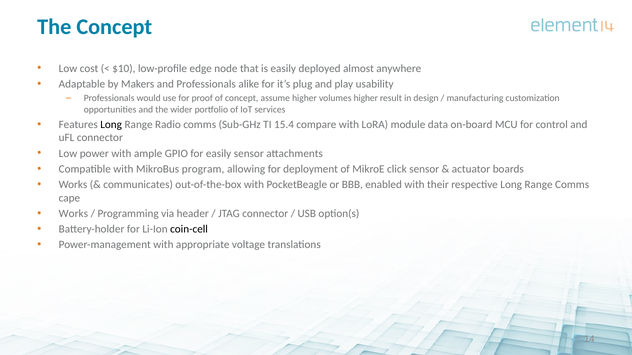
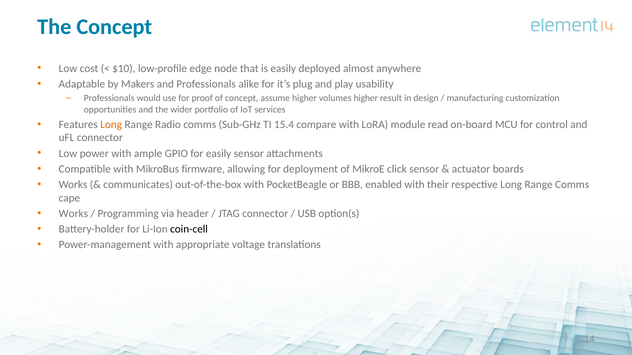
Long at (111, 125) colour: black -> orange
data: data -> read
program: program -> firmware
